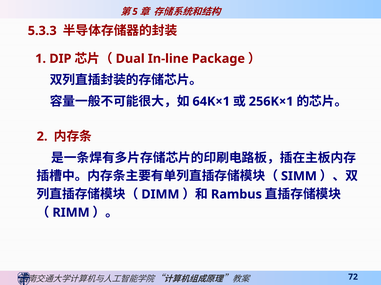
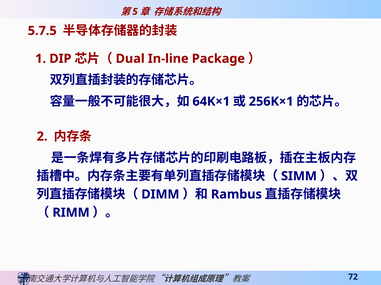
5.3.3: 5.3.3 -> 5.7.5
